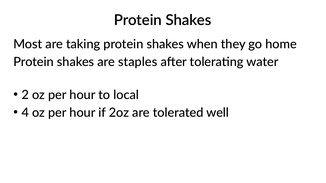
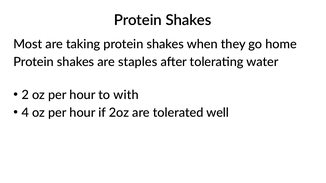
local: local -> with
